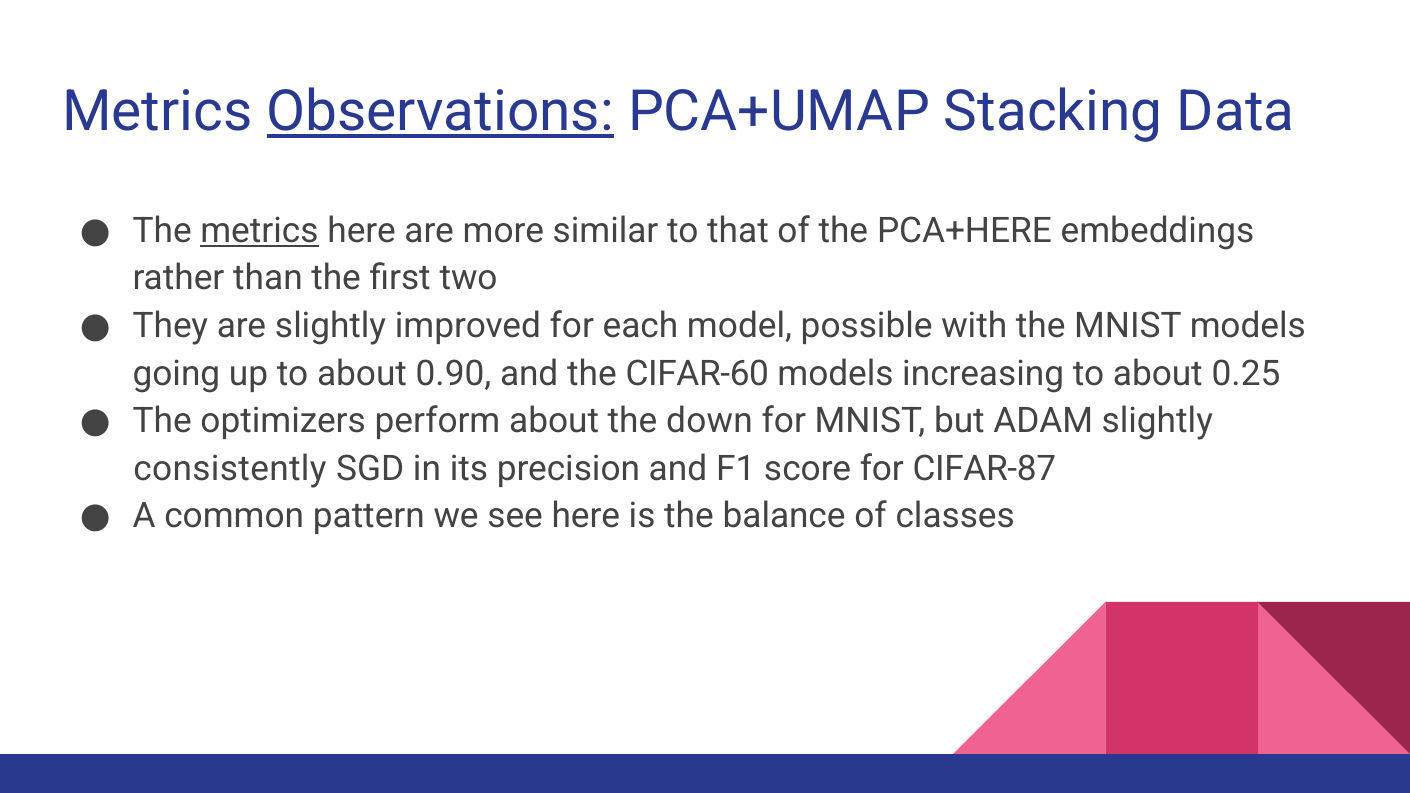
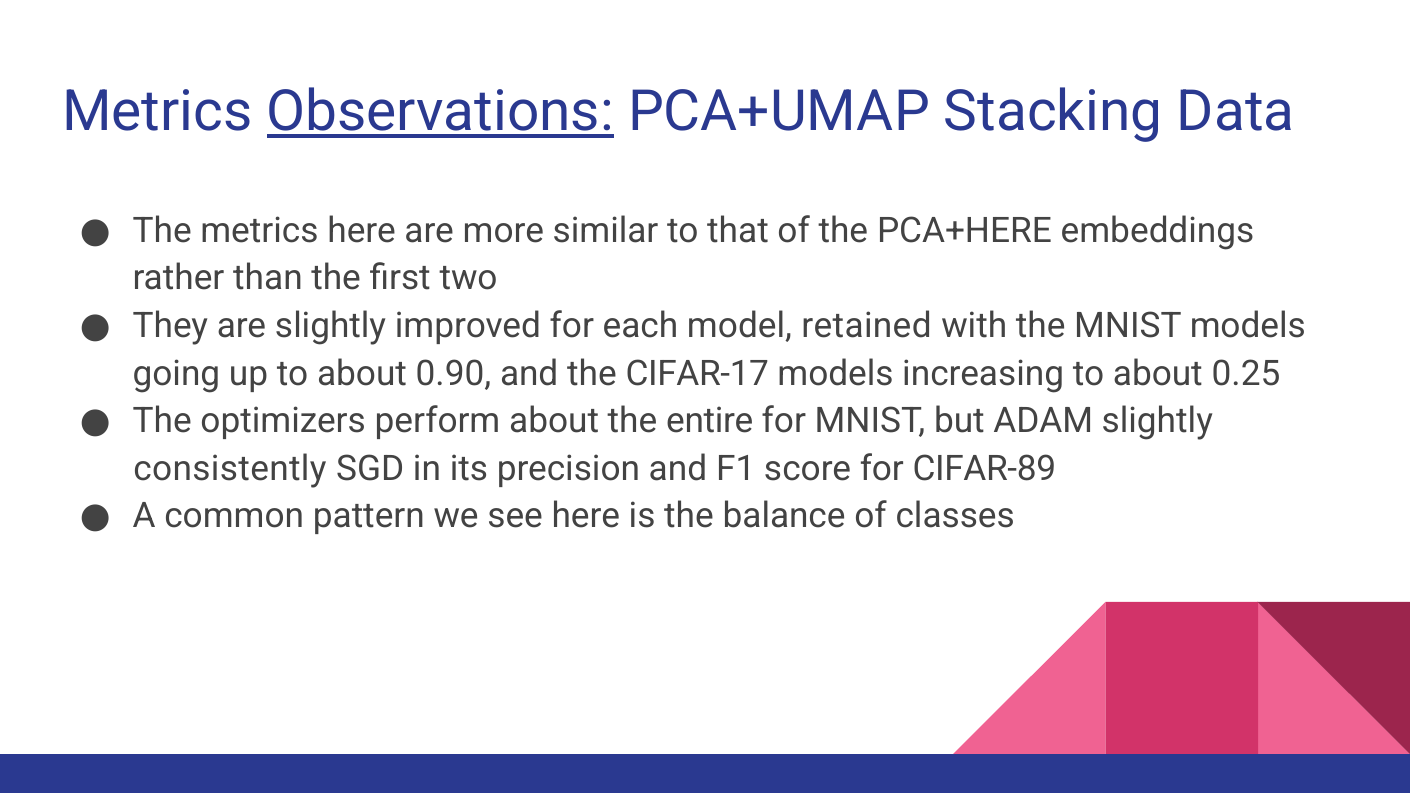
metrics at (259, 231) underline: present -> none
possible: possible -> retained
CIFAR-60: CIFAR-60 -> CIFAR-17
down: down -> entire
CIFAR-87: CIFAR-87 -> CIFAR-89
